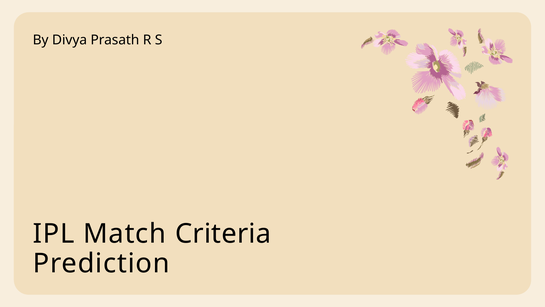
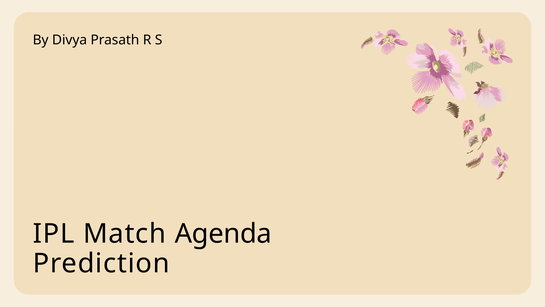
Criteria: Criteria -> Agenda
